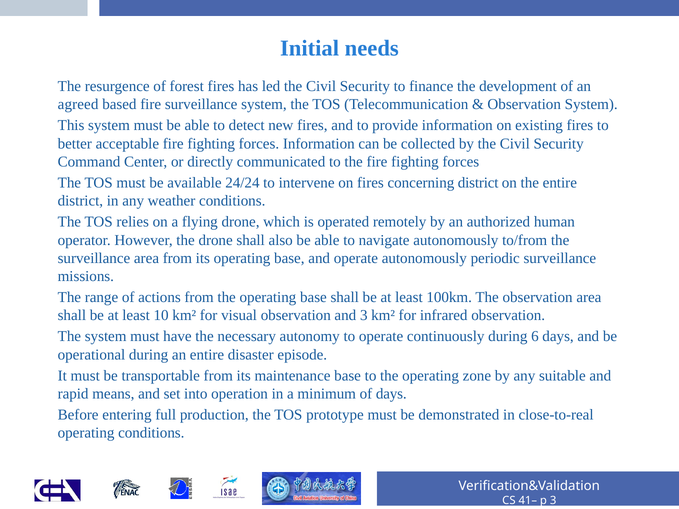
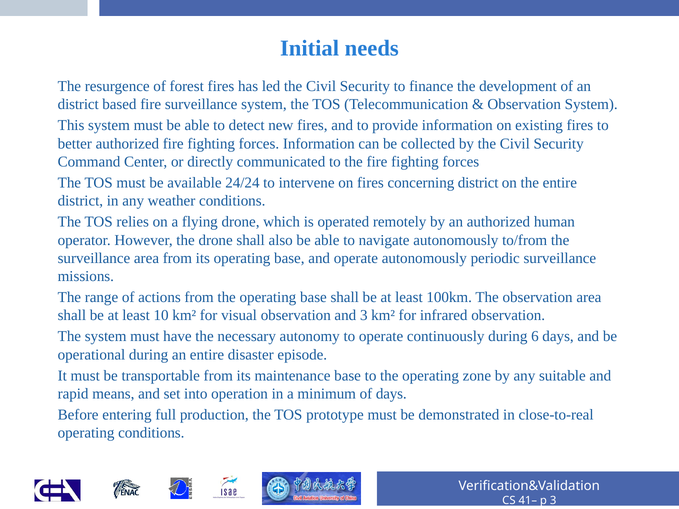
agreed at (78, 104): agreed -> district
better acceptable: acceptable -> authorized
